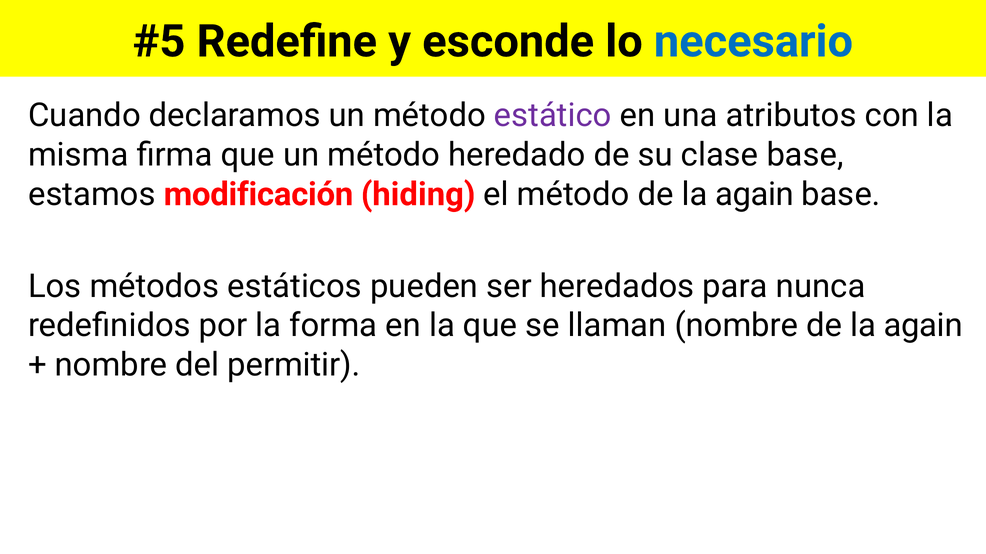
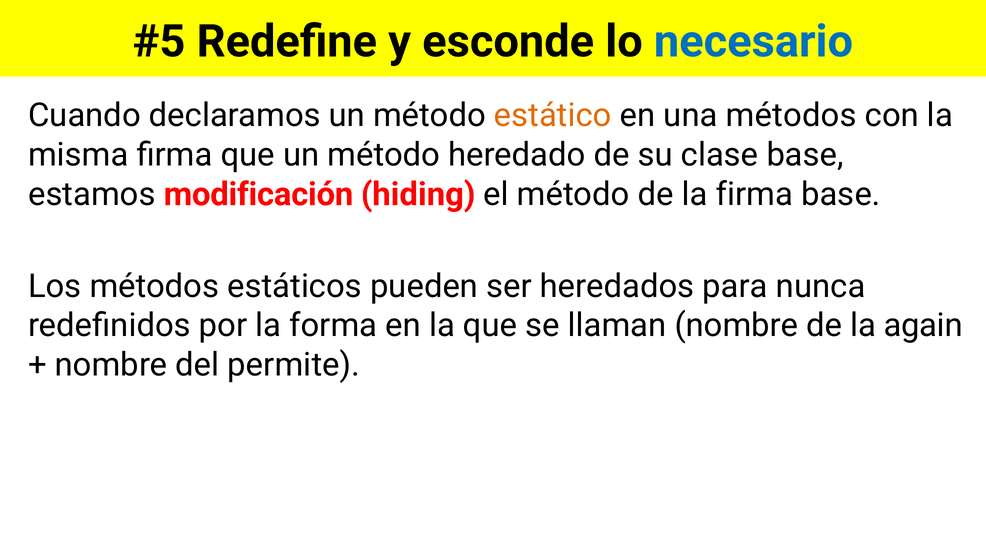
estático colour: purple -> orange
una atributos: atributos -> métodos
método de la again: again -> firma
permitir: permitir -> permite
